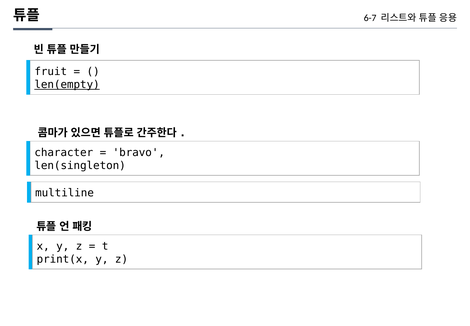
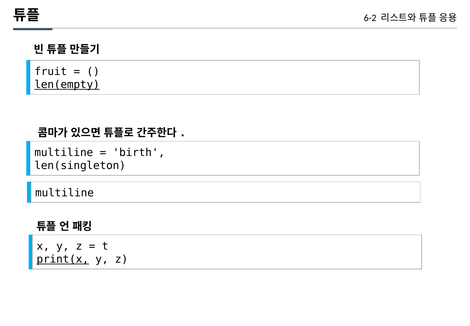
6-7: 6-7 -> 6-2
character at (64, 152): character -> multiline
bravo: bravo -> birth
print(x underline: none -> present
